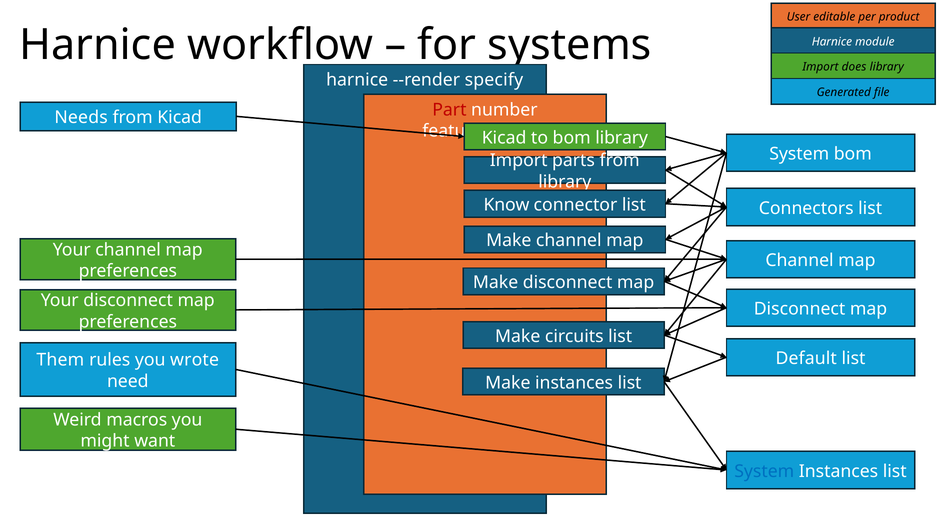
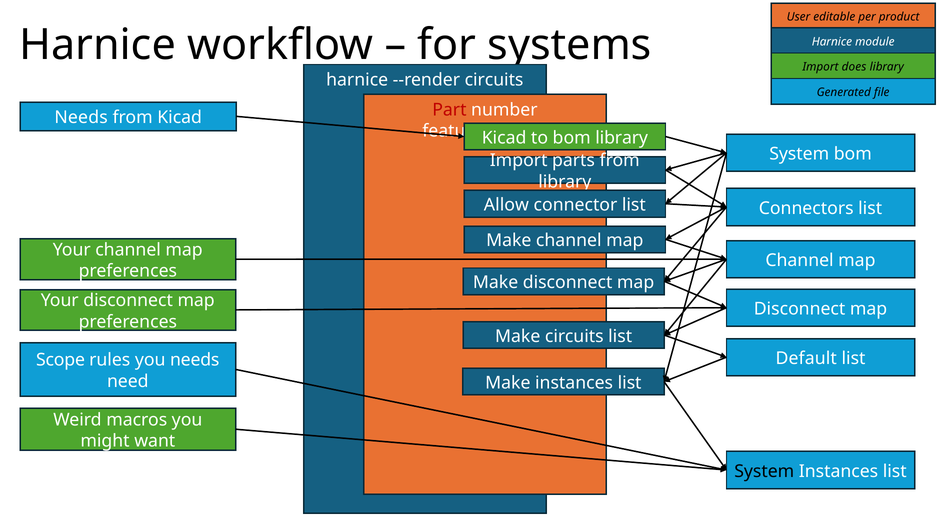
--render specify: specify -> circuits
Know: Know -> Allow
Them: Them -> Scope
you wrote: wrote -> needs
System at (764, 471) colour: blue -> black
